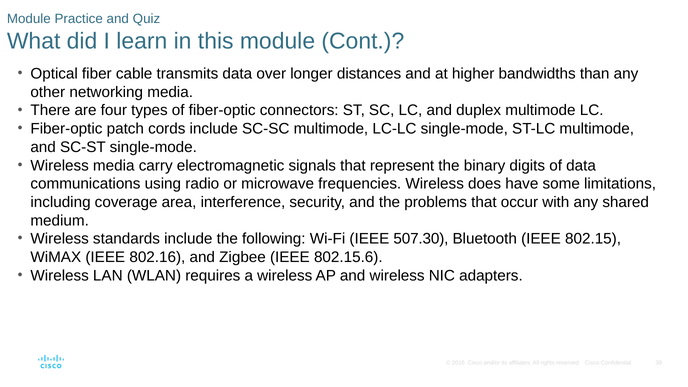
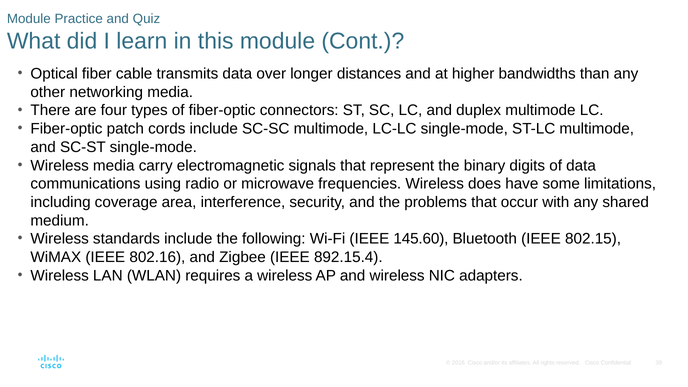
507.30: 507.30 -> 145.60
802.15.6: 802.15.6 -> 892.15.4
